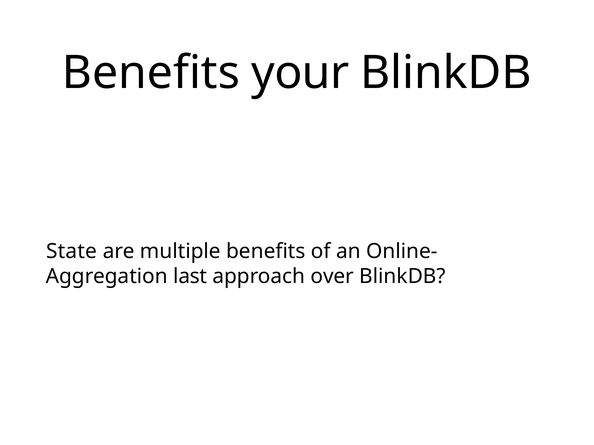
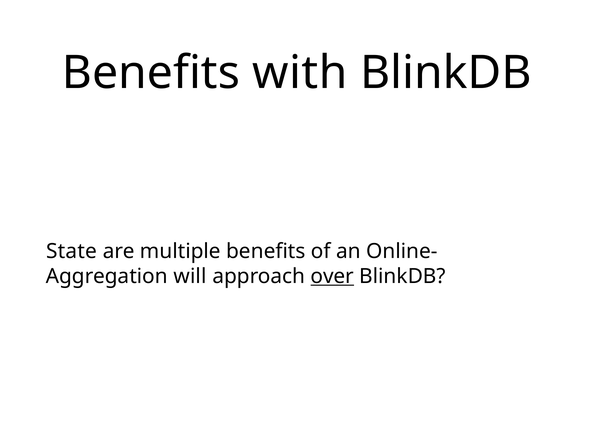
your: your -> with
last: last -> will
over underline: none -> present
